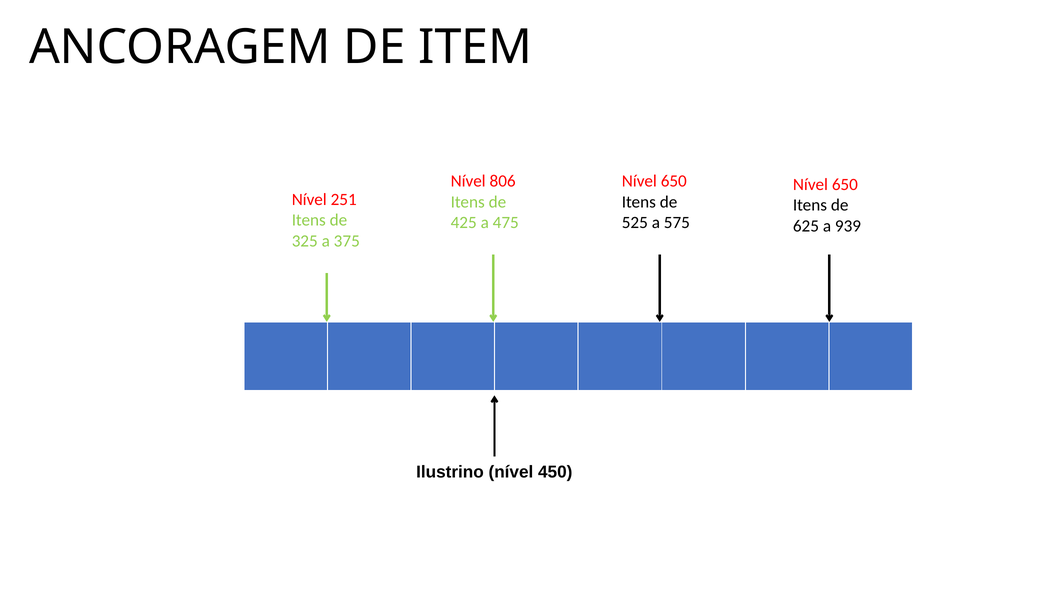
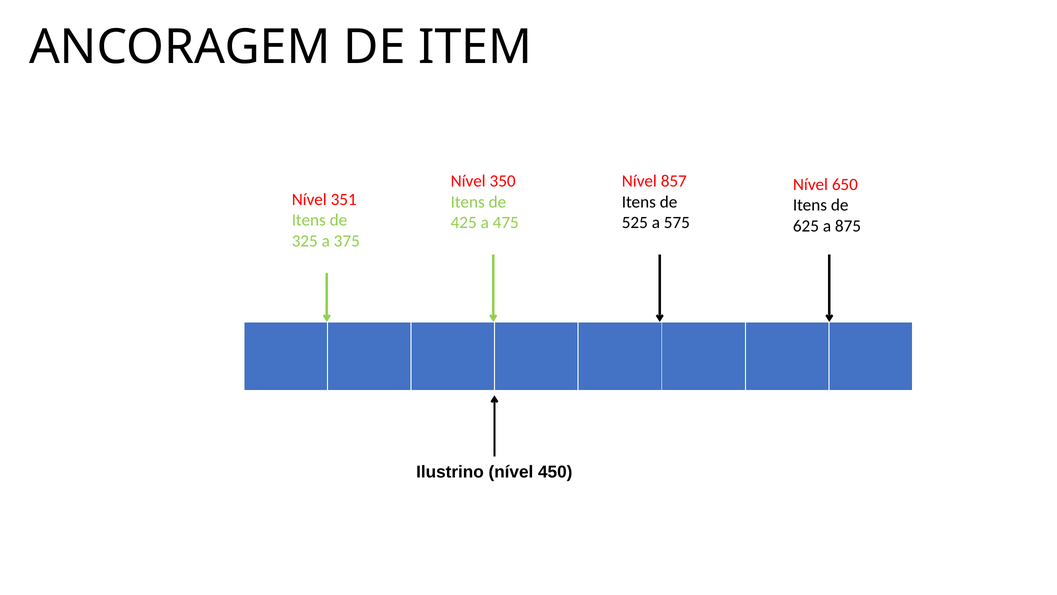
806: 806 -> 350
650 at (674, 181): 650 -> 857
251: 251 -> 351
939: 939 -> 875
